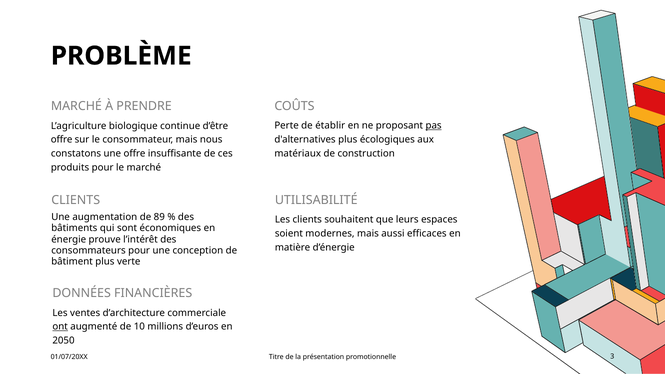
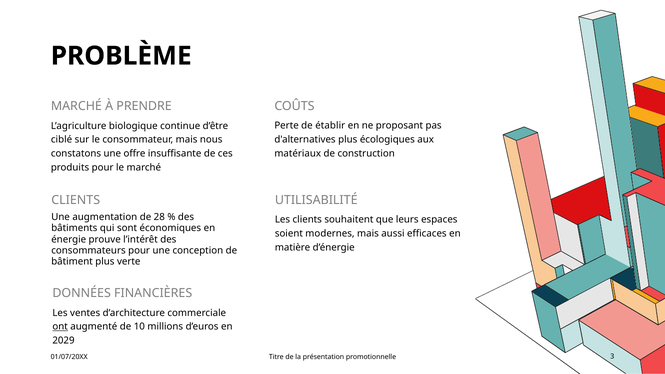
pas underline: present -> none
offre at (62, 140): offre -> ciblé
89: 89 -> 28
2050: 2050 -> 2029
